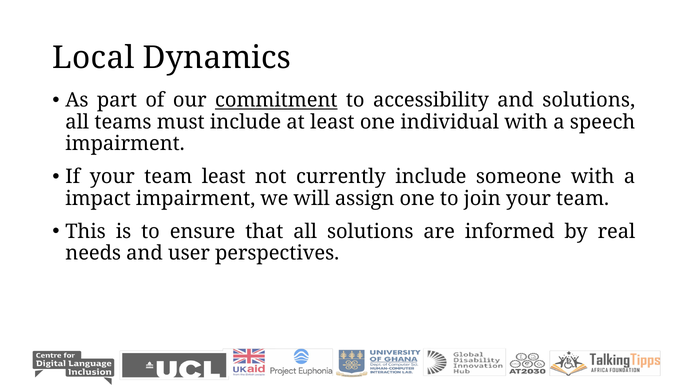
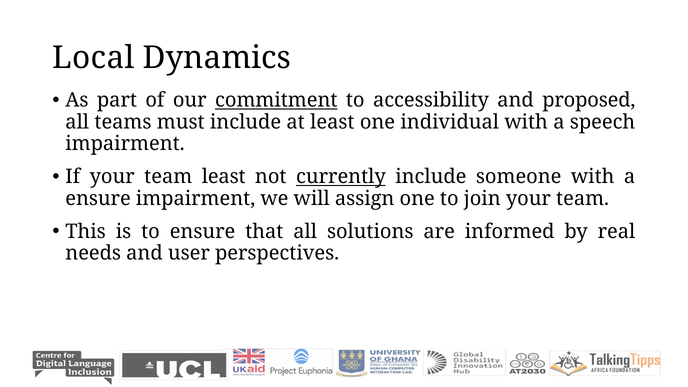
and solutions: solutions -> proposed
currently underline: none -> present
impact at (98, 198): impact -> ensure
